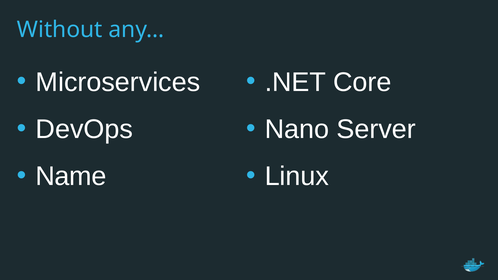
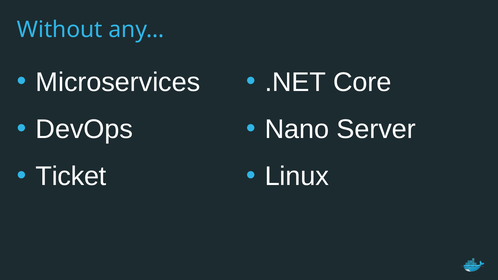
Name: Name -> Ticket
